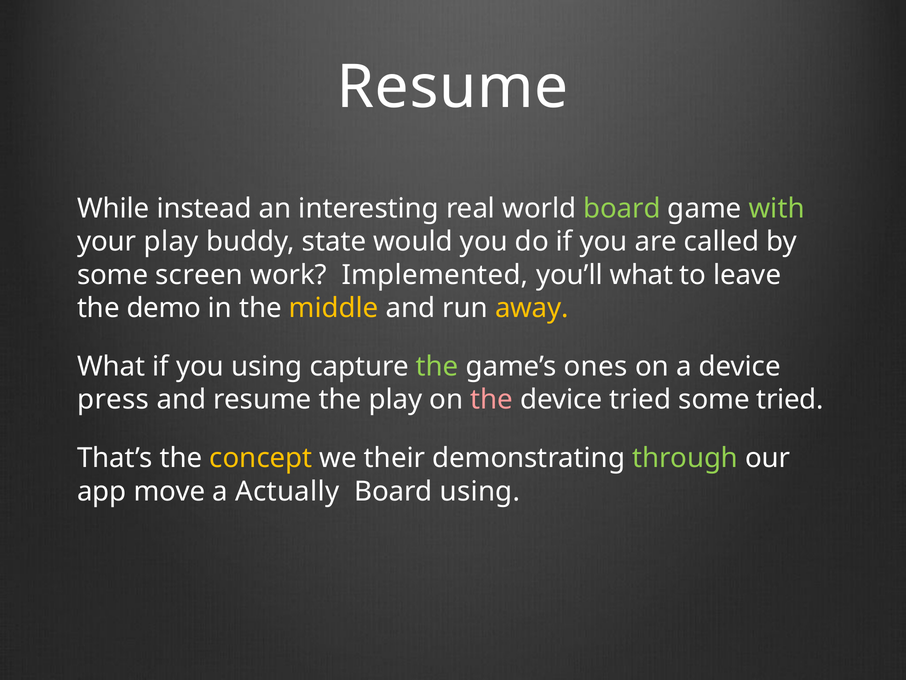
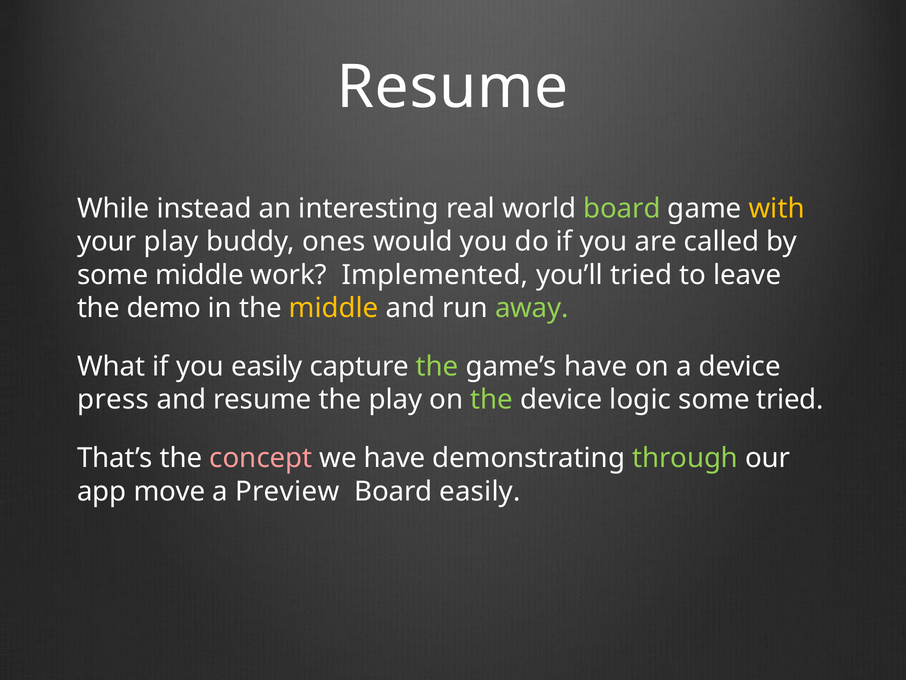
with colour: light green -> yellow
state: state -> ones
some screen: screen -> middle
you’ll what: what -> tried
away colour: yellow -> light green
you using: using -> easily
game’s ones: ones -> have
the at (492, 399) colour: pink -> light green
device tried: tried -> logic
concept colour: yellow -> pink
we their: their -> have
Actually: Actually -> Preview
Board using: using -> easily
